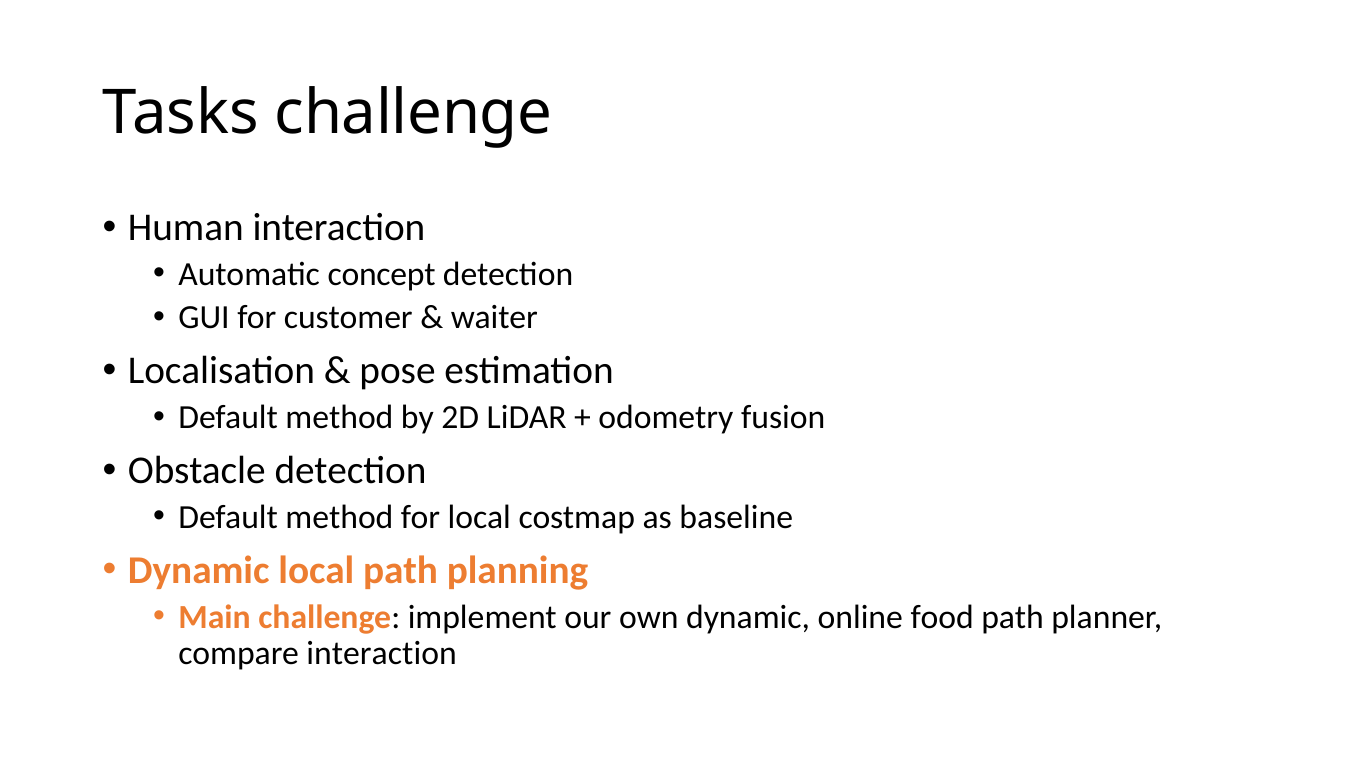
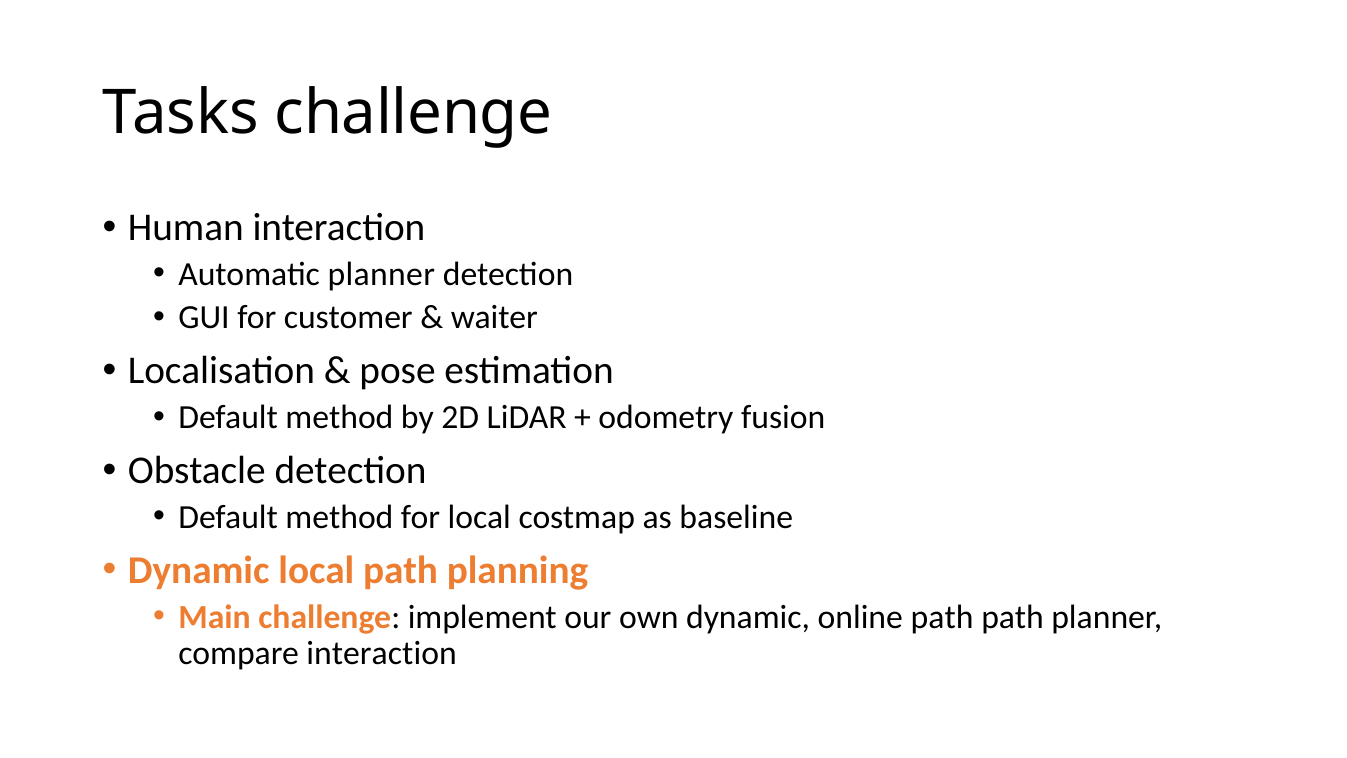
Automatic concept: concept -> planner
online food: food -> path
